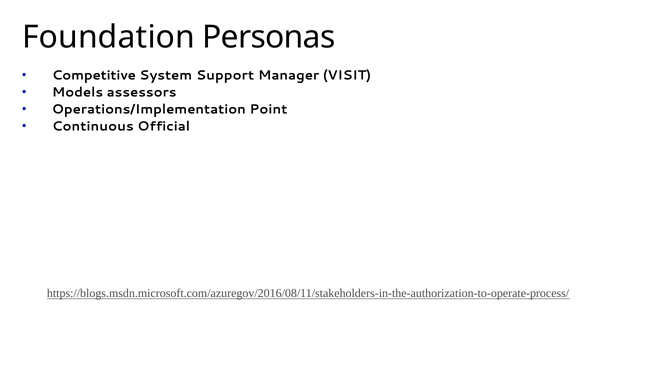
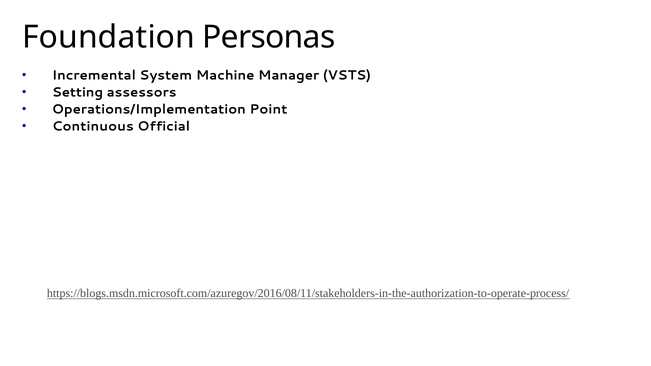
Competitive: Competitive -> Incremental
Support: Support -> Machine
VISIT: VISIT -> VSTS
Models: Models -> Setting
